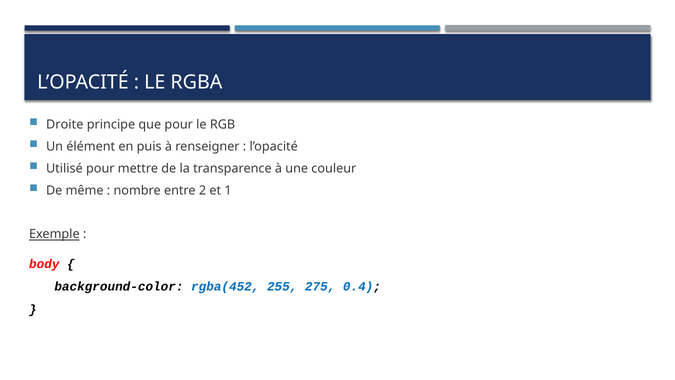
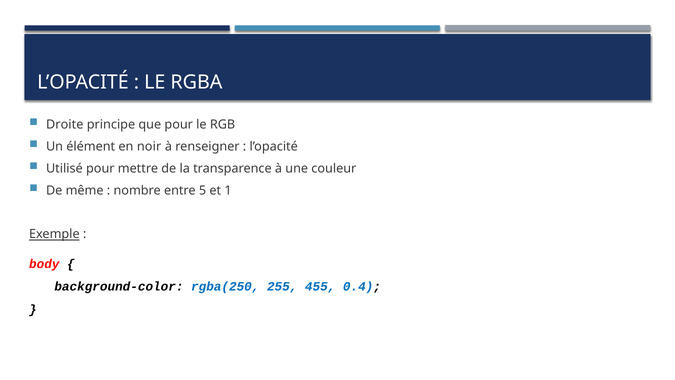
puis: puis -> noir
2: 2 -> 5
rgba(452: rgba(452 -> rgba(250
275: 275 -> 455
